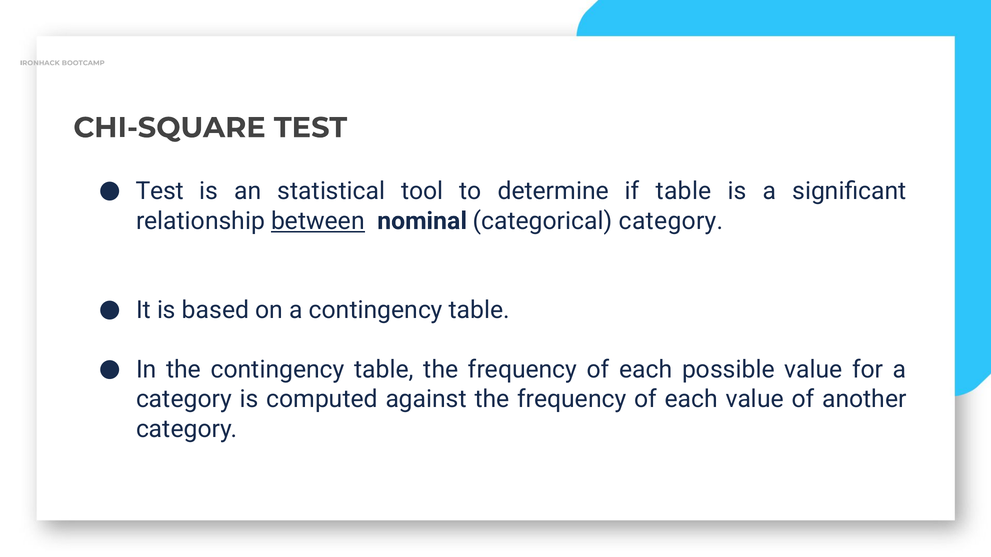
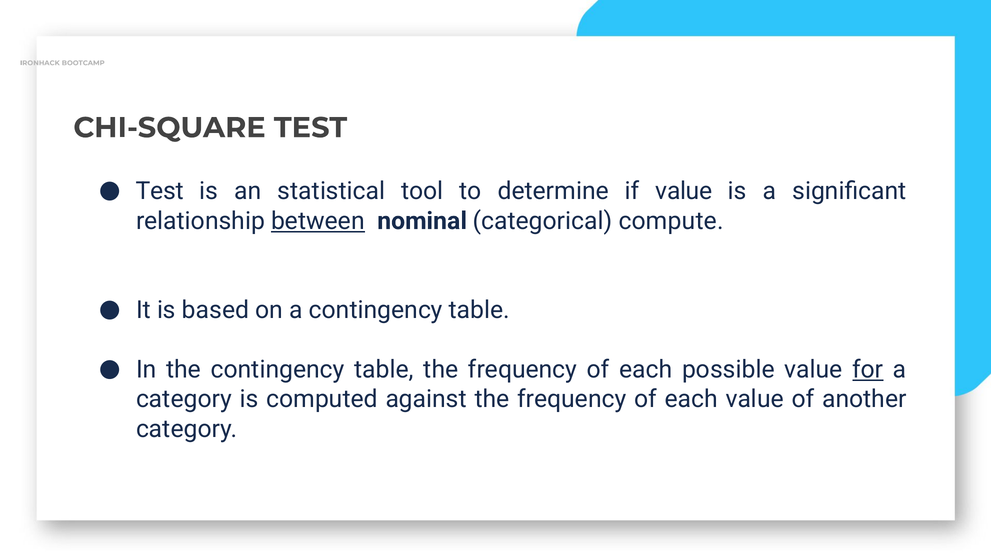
if table: table -> value
categorical category: category -> compute
for underline: none -> present
